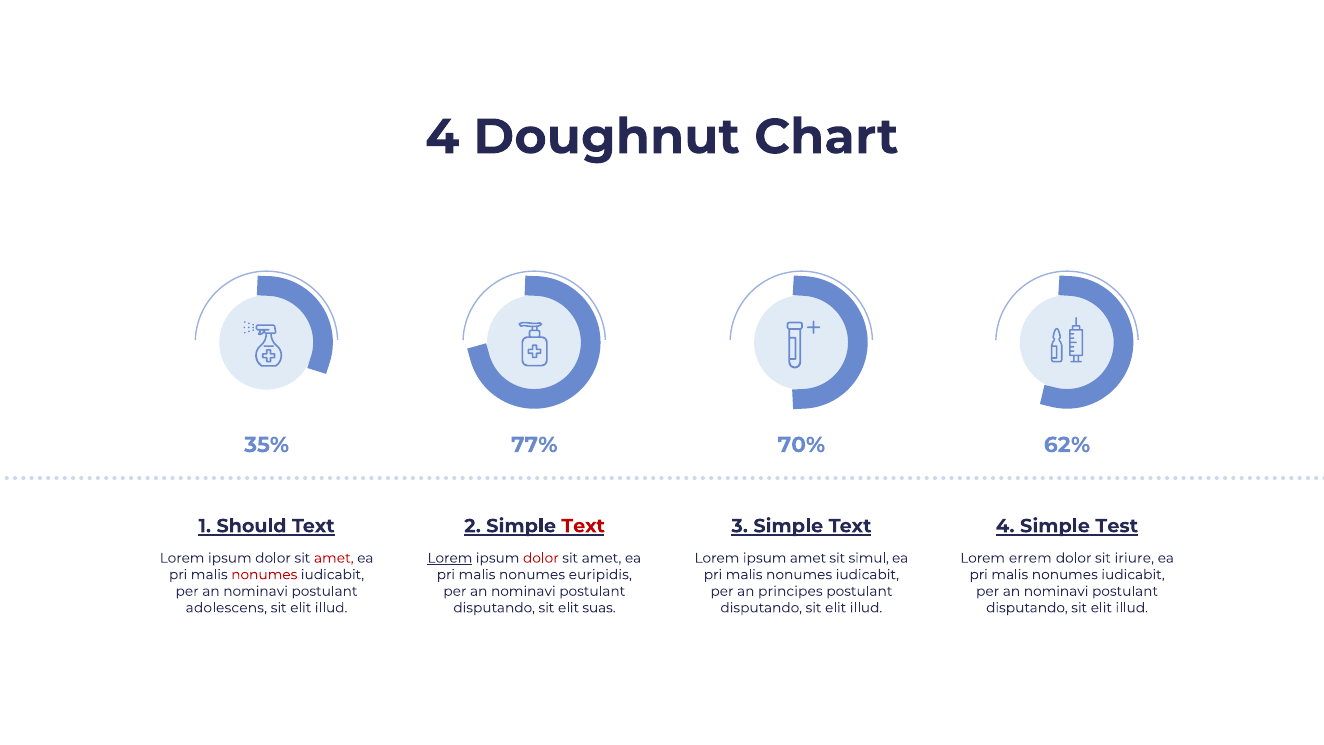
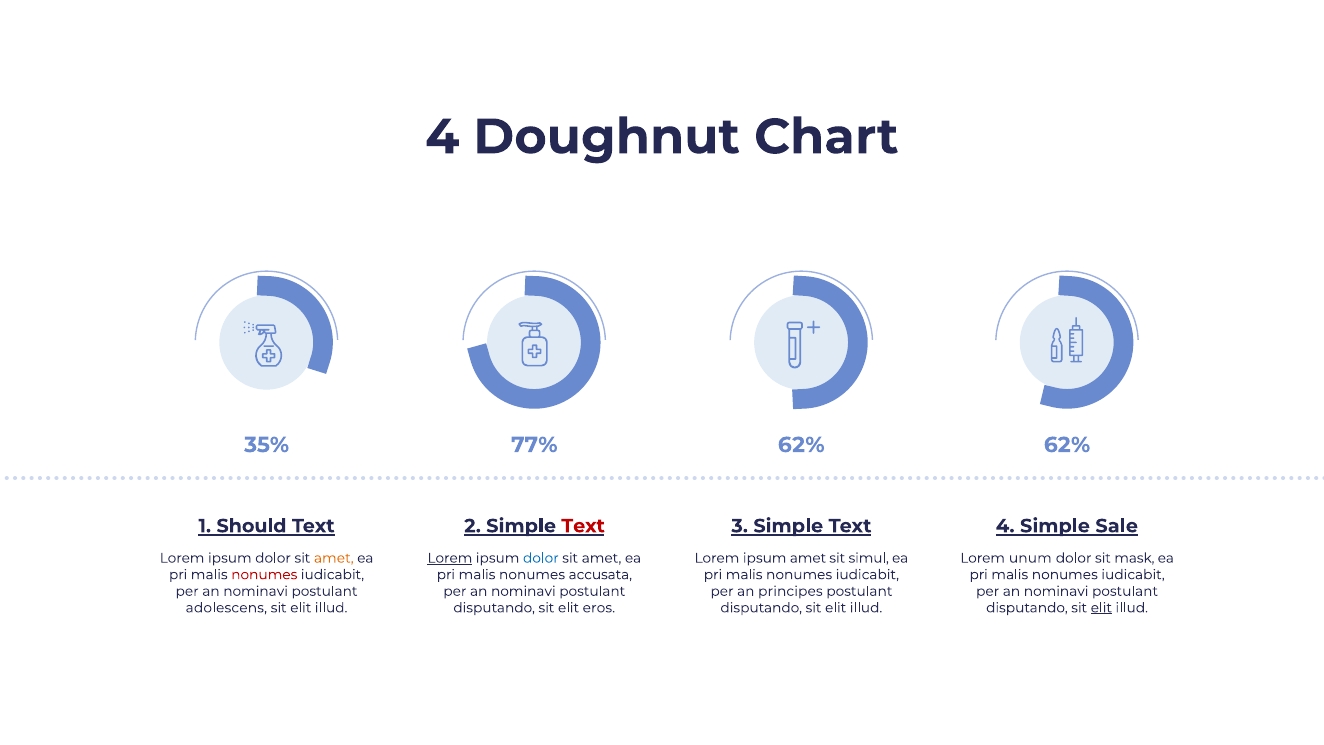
77% 70%: 70% -> 62%
Test: Test -> Sale
amet at (334, 558) colour: red -> orange
dolor at (541, 558) colour: red -> blue
errem: errem -> unum
iriure: iriure -> mask
euripidis: euripidis -> accusata
suas: suas -> eros
elit at (1101, 608) underline: none -> present
